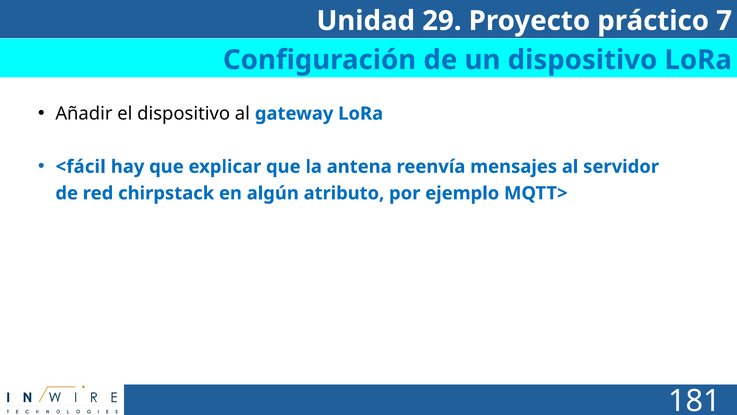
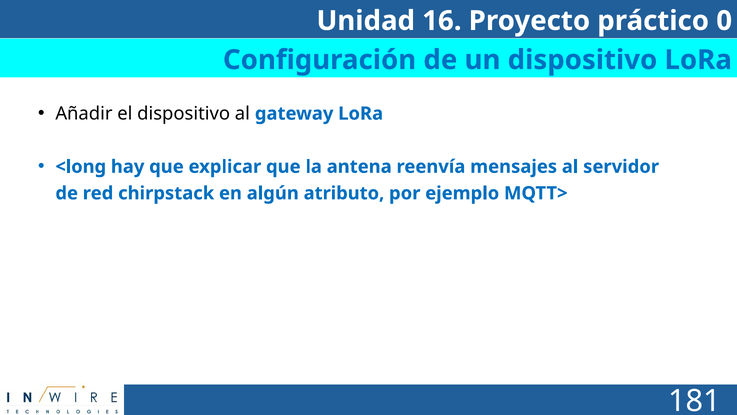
29: 29 -> 16
7: 7 -> 0
<fácil: <fácil -> <long
